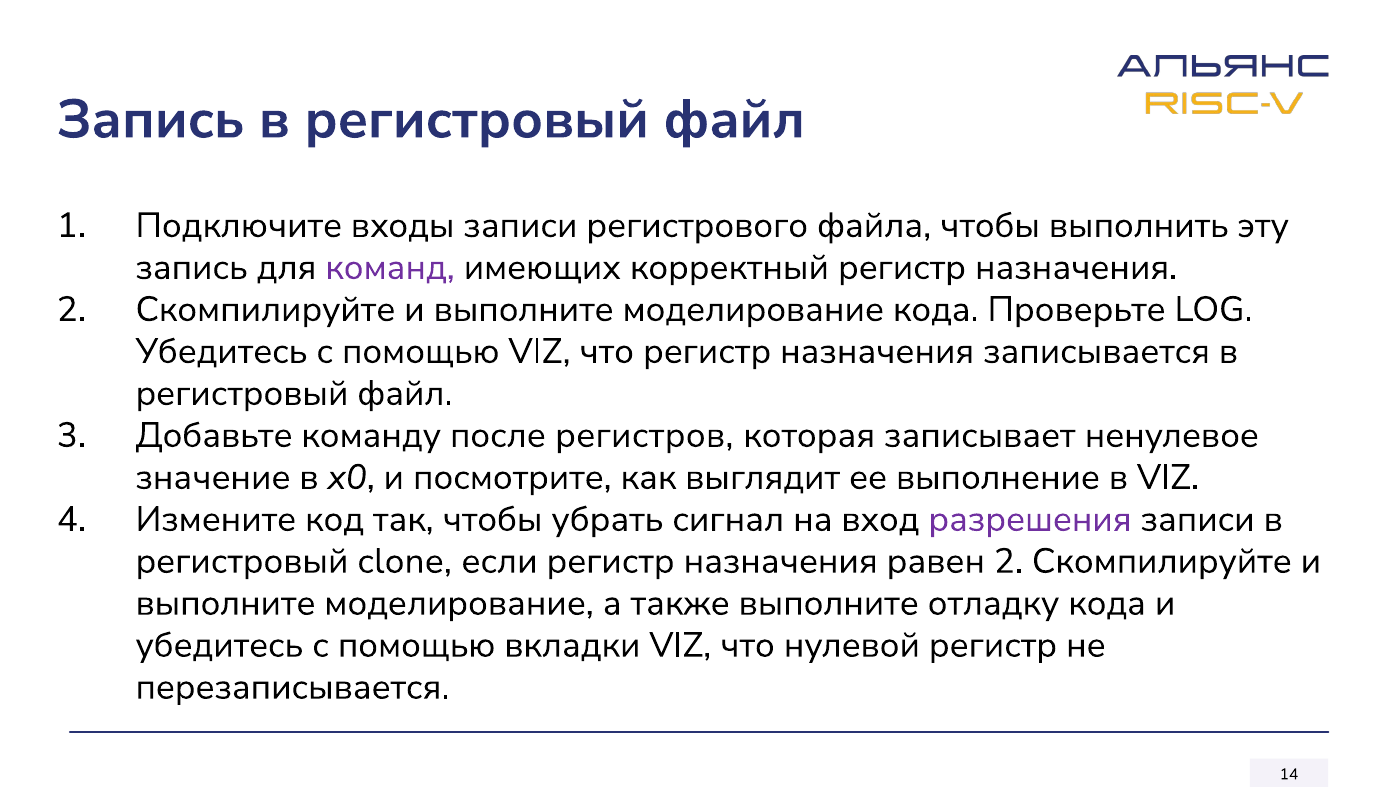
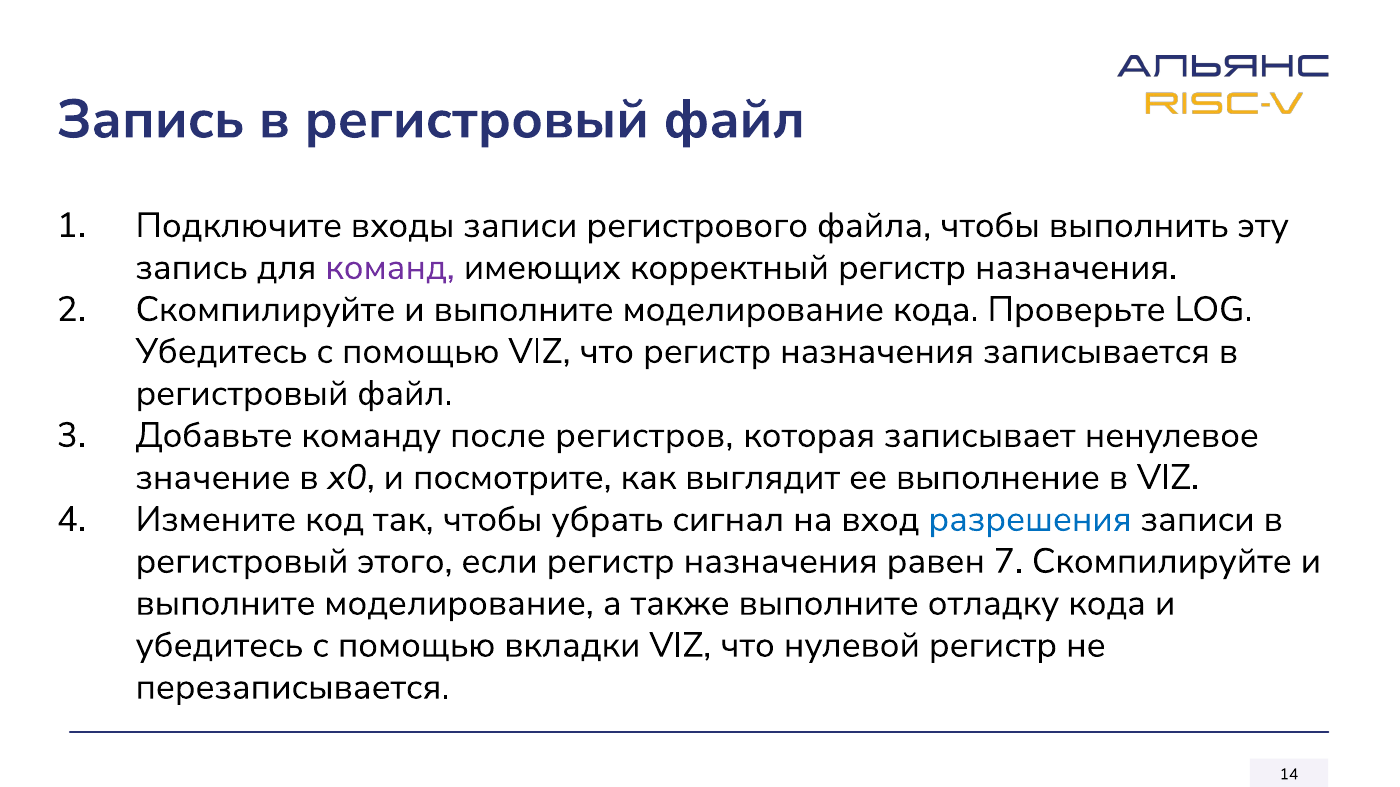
разрешения colour: purple -> blue
clone: clone -> этого
равен 2: 2 -> 7
